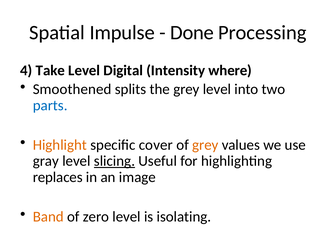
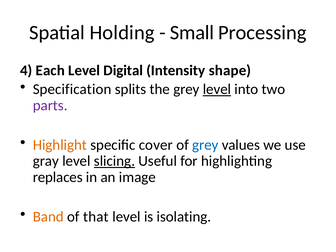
Impulse: Impulse -> Holding
Done: Done -> Small
Take: Take -> Each
where: where -> shape
Smoothened: Smoothened -> Specification
level at (217, 89) underline: none -> present
parts colour: blue -> purple
grey at (205, 145) colour: orange -> blue
zero: zero -> that
